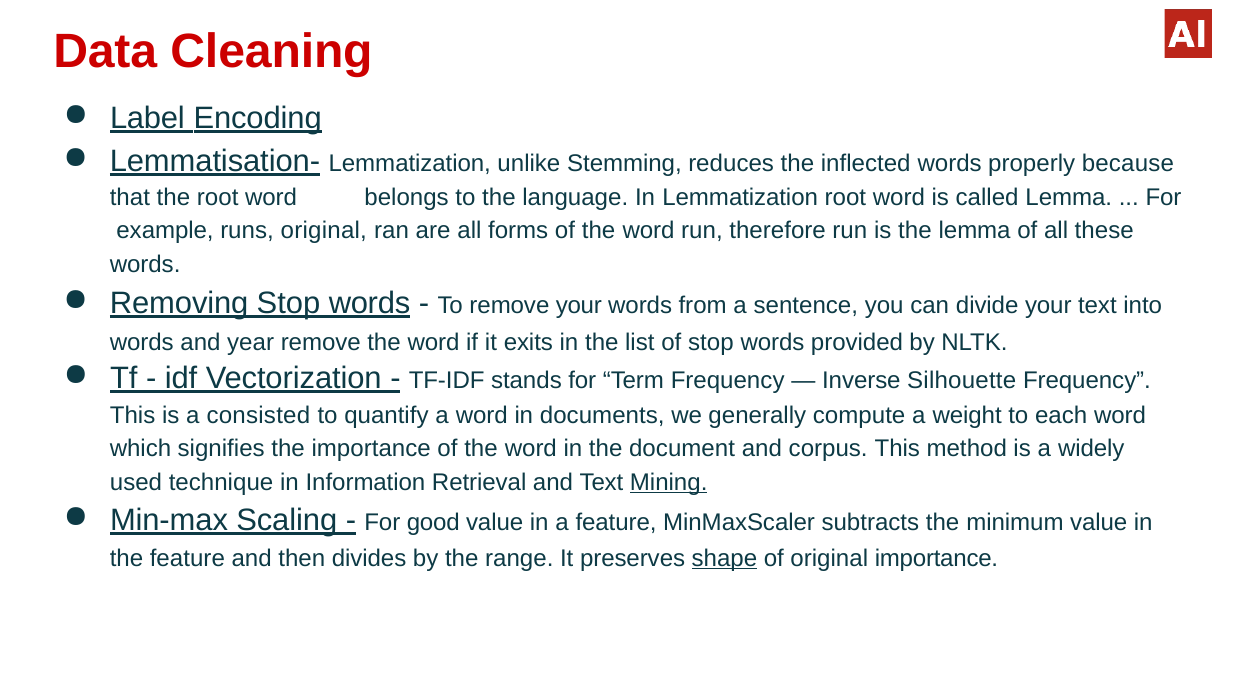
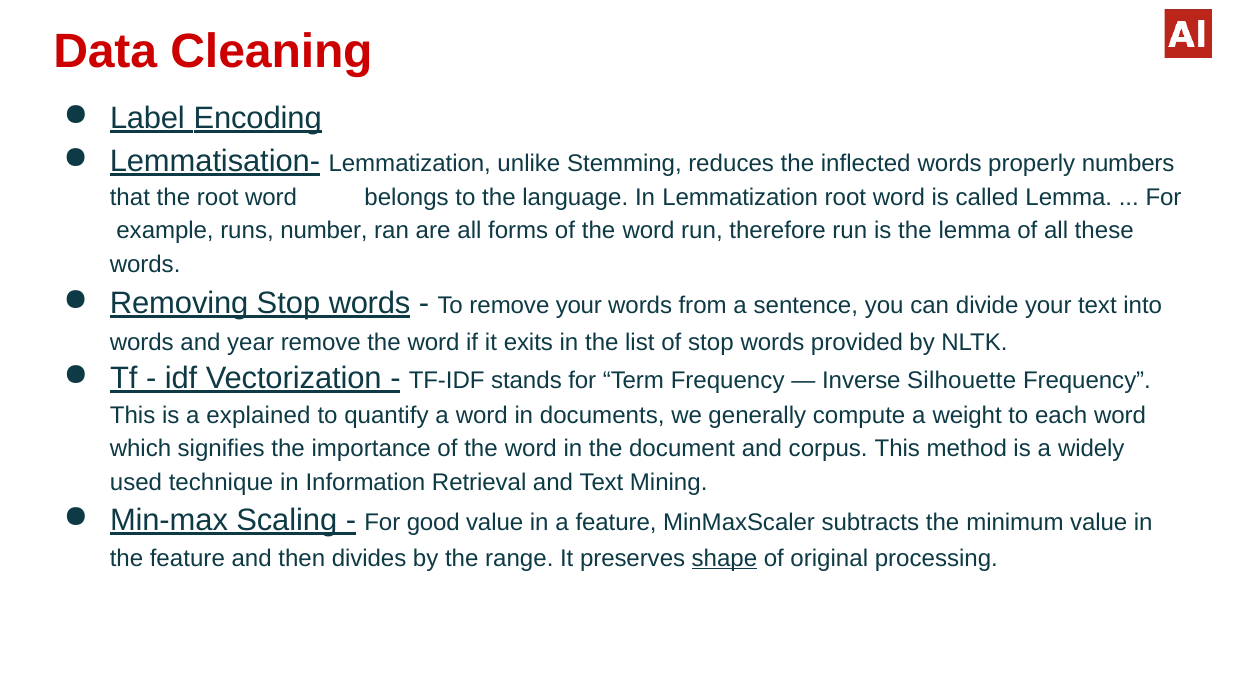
because: because -> numbers
runs original: original -> number
consisted: consisted -> explained
Mining underline: present -> none
original importance: importance -> processing
